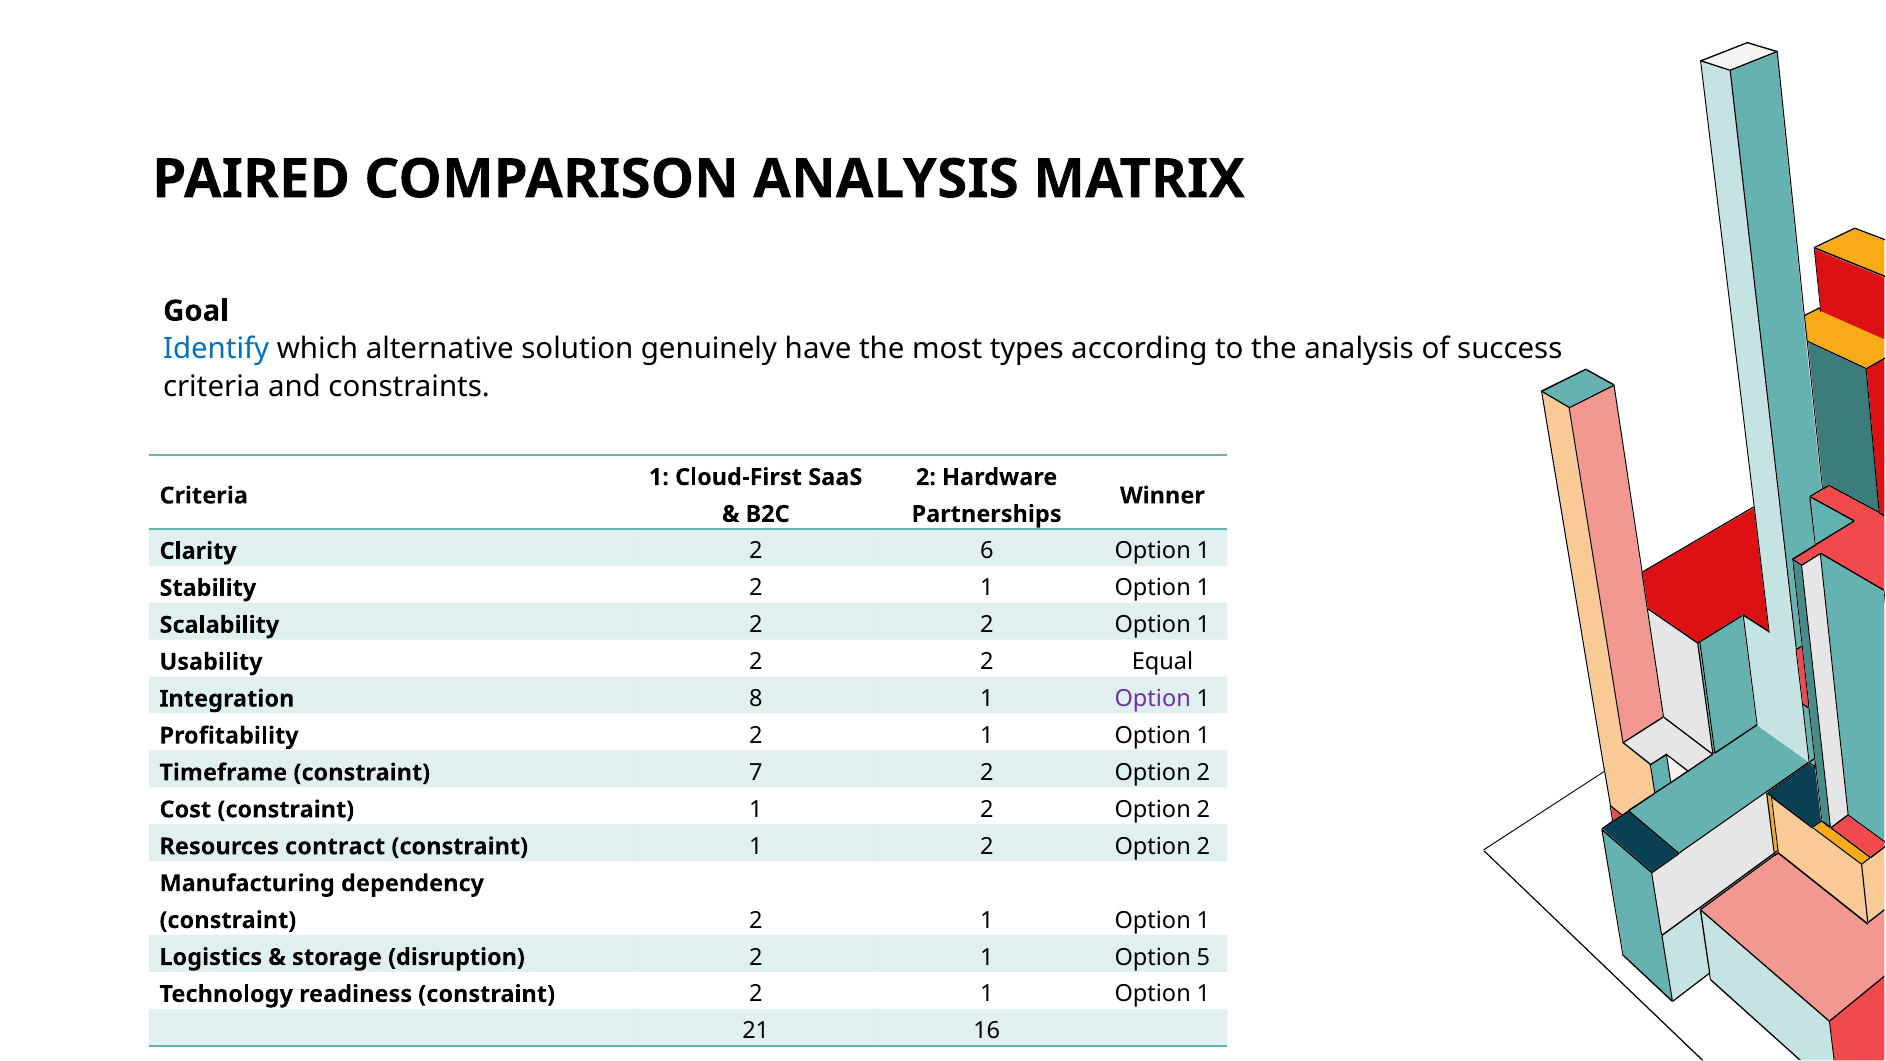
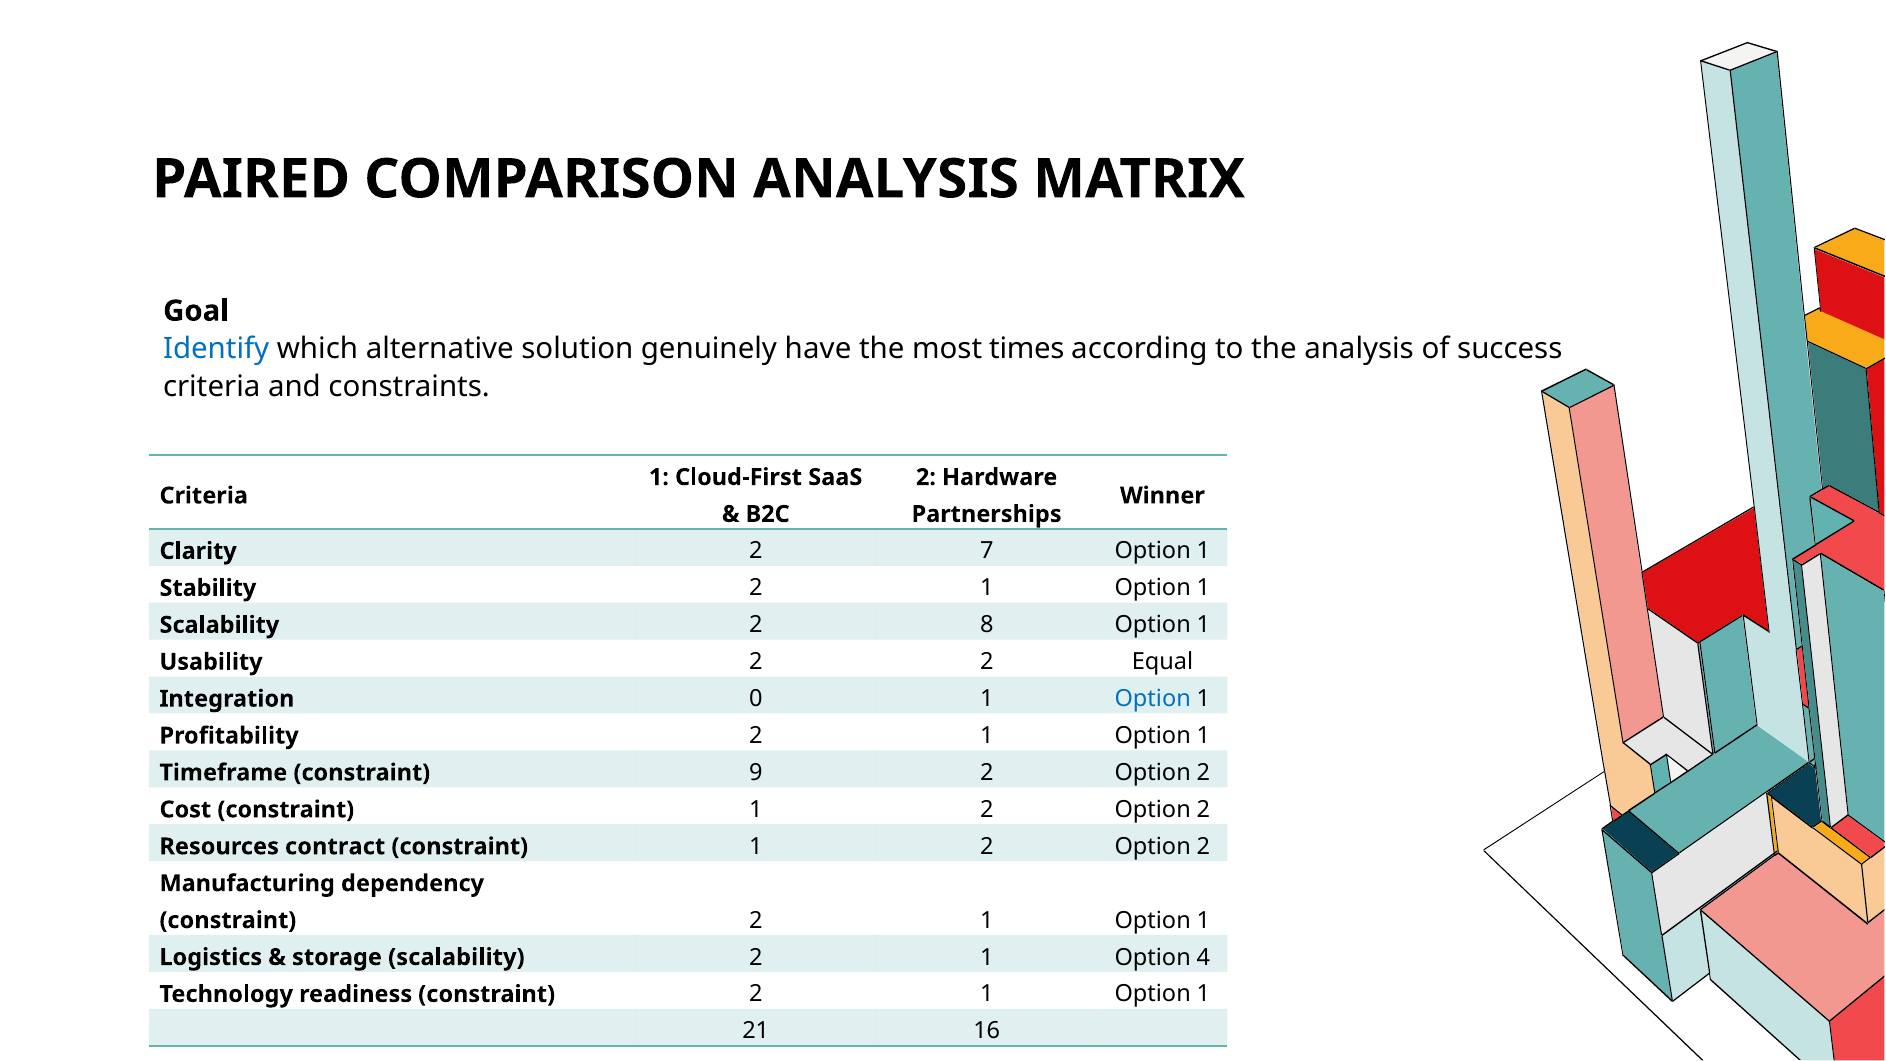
types: types -> times
6: 6 -> 7
Scalability 2 2: 2 -> 8
8: 8 -> 0
Option at (1153, 699) colour: purple -> blue
7: 7 -> 9
storage disruption: disruption -> scalability
5: 5 -> 4
